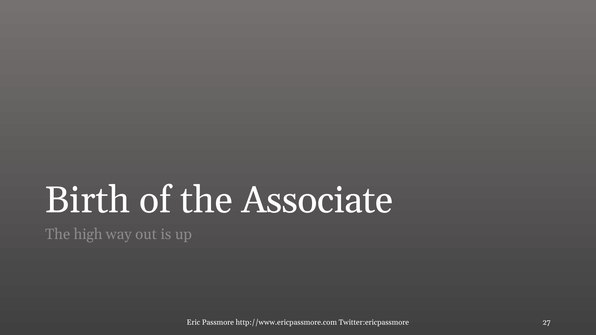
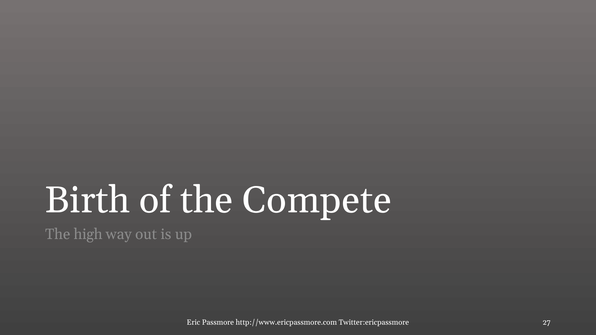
Associate: Associate -> Compete
